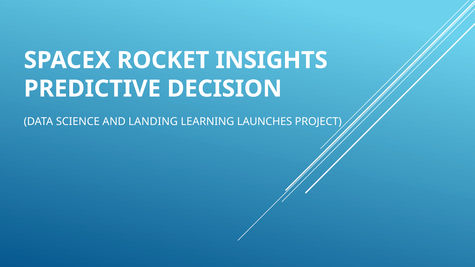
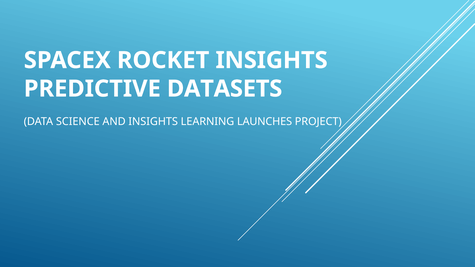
DECISION: DECISION -> DATASETS
AND LANDING: LANDING -> INSIGHTS
